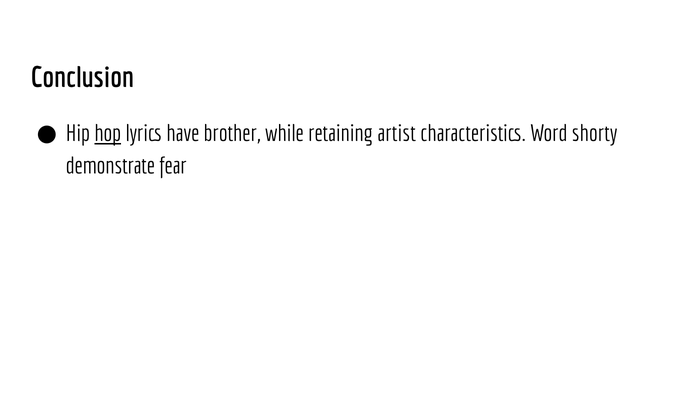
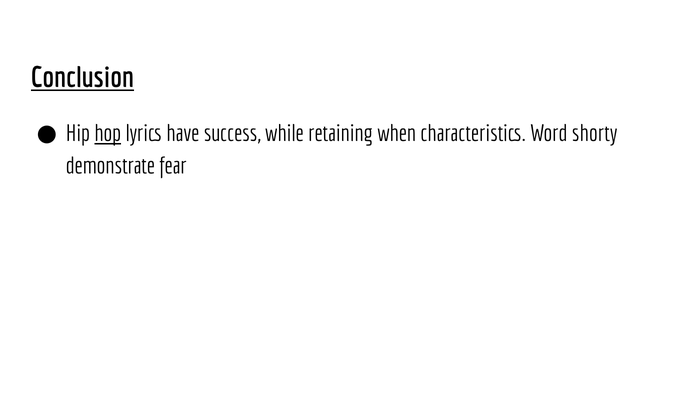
Conclusion underline: none -> present
brother: brother -> success
artist: artist -> when
